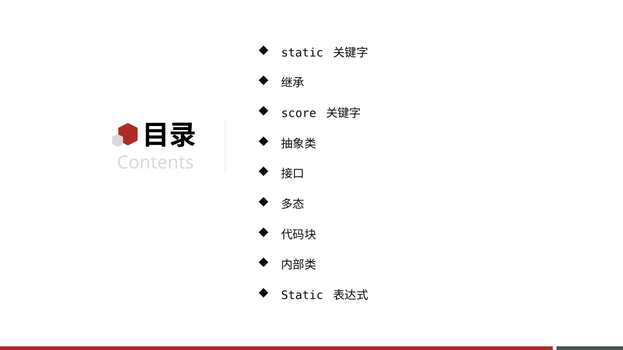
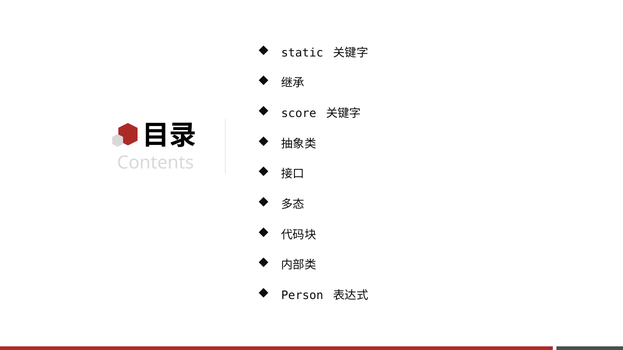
Static at (302, 296): Static -> Person
